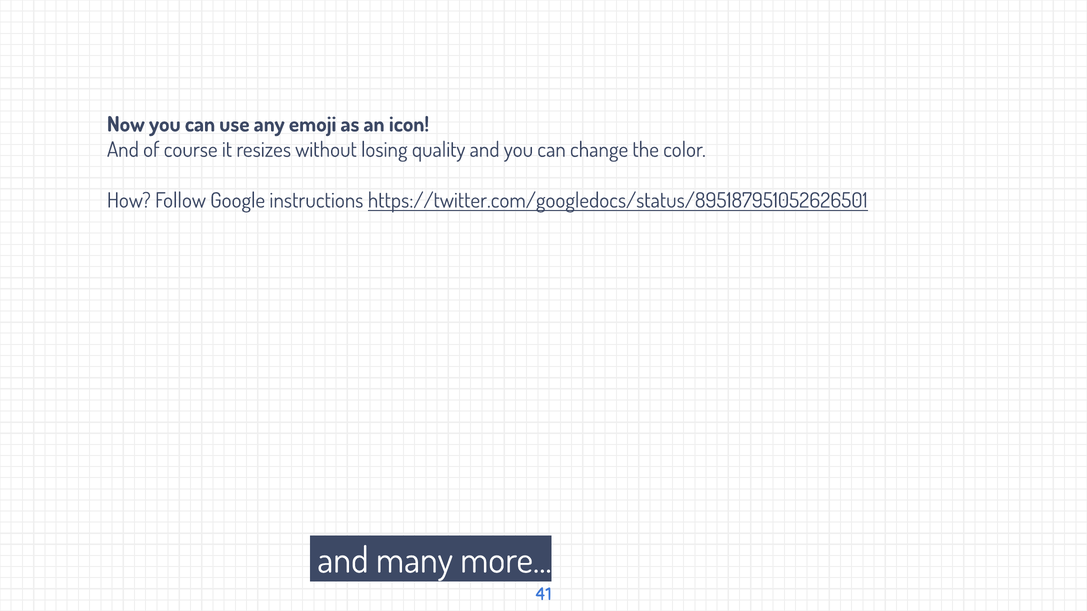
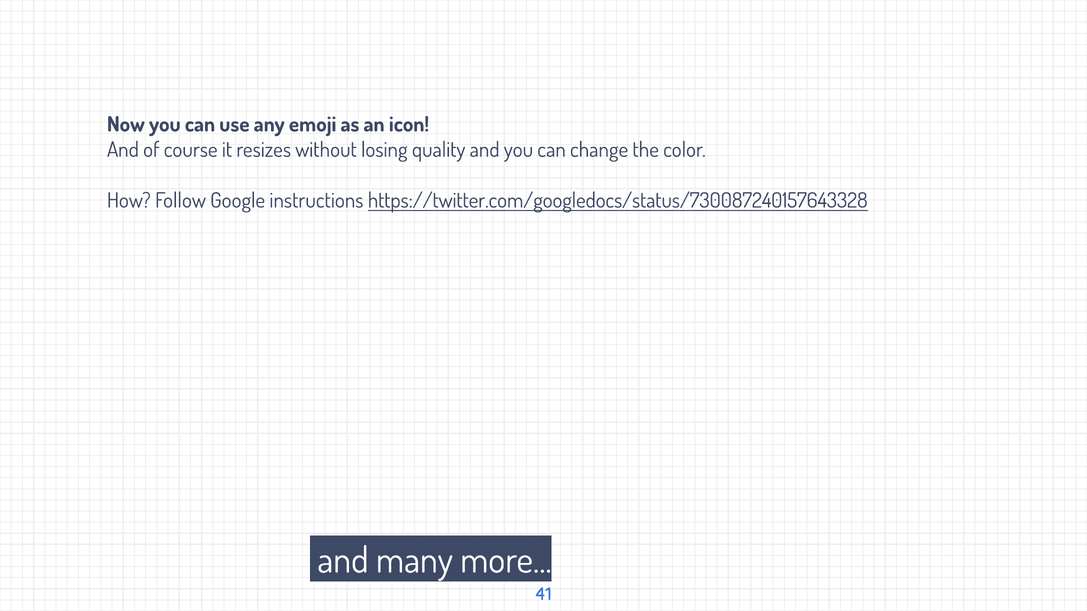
https://twitter.com/googledocs/status/895187951052626501: https://twitter.com/googledocs/status/895187951052626501 -> https://twitter.com/googledocs/status/730087240157643328
